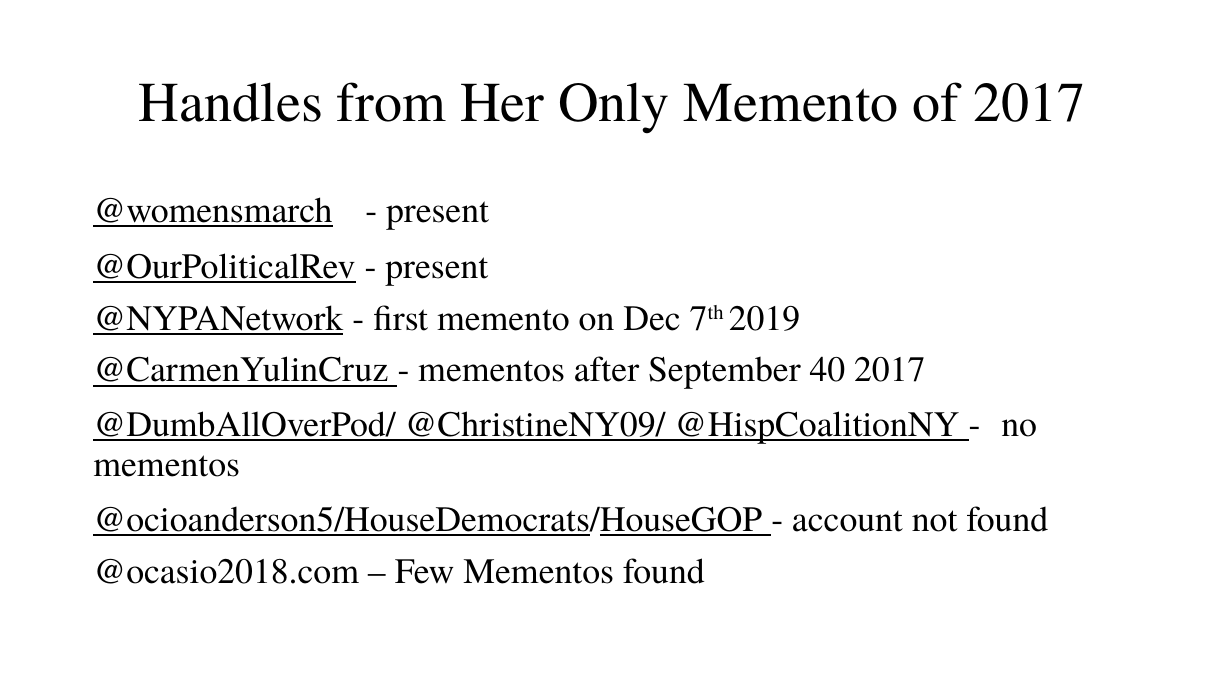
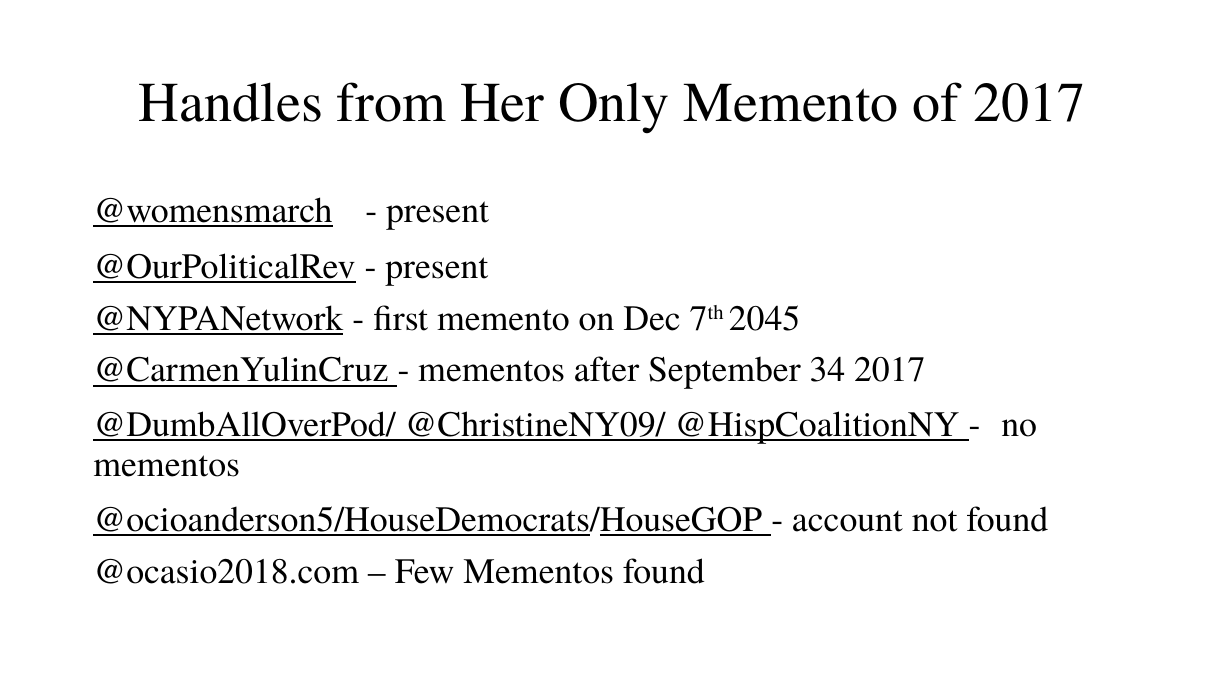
2019: 2019 -> 2045
40: 40 -> 34
